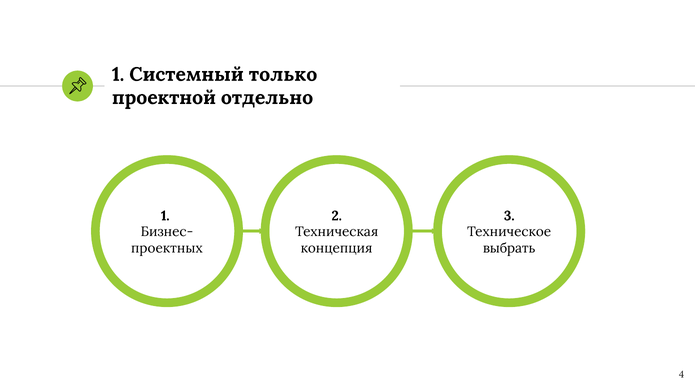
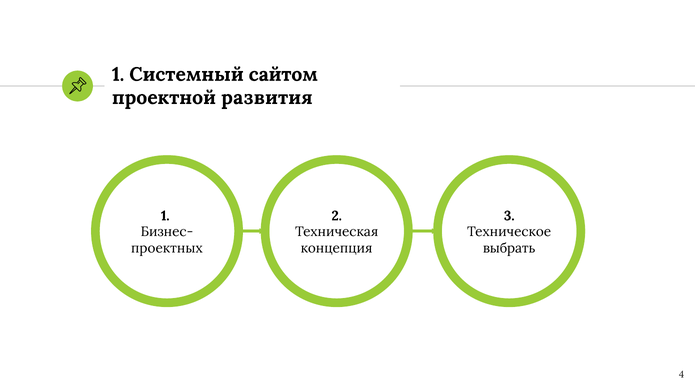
только: только -> сайтом
отдельно: отдельно -> развития
